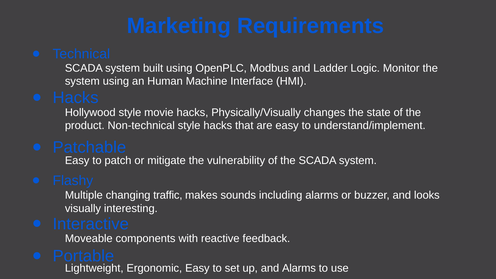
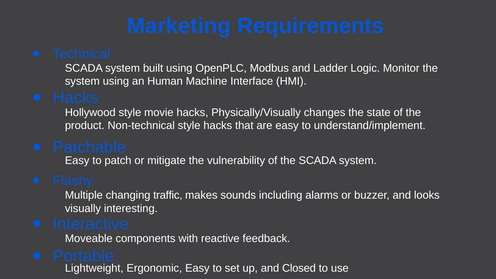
and Alarms: Alarms -> Closed
